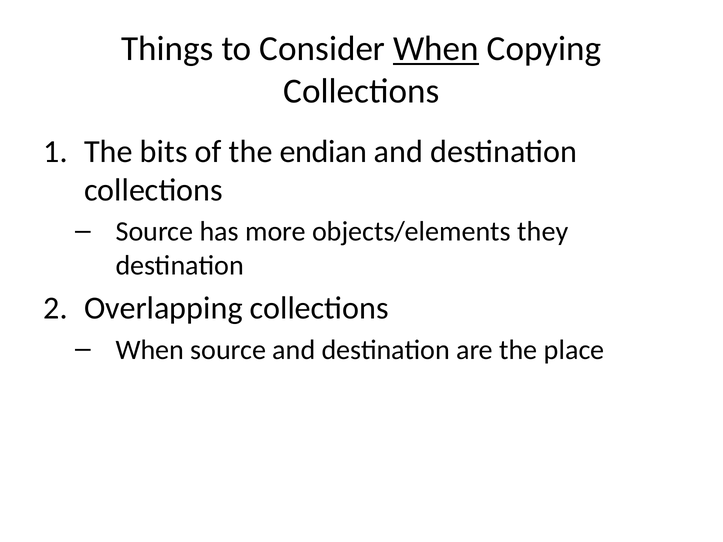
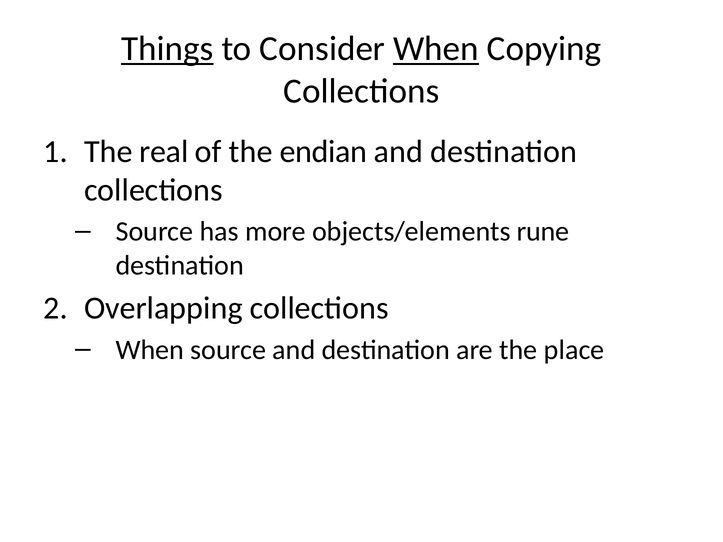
Things underline: none -> present
bits: bits -> real
they: they -> rune
